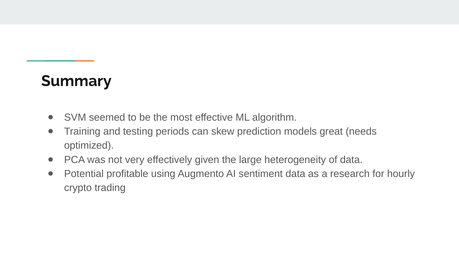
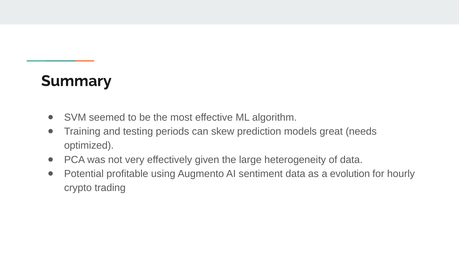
research: research -> evolution
